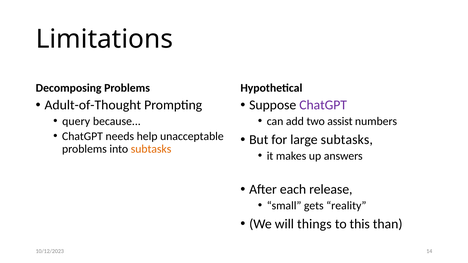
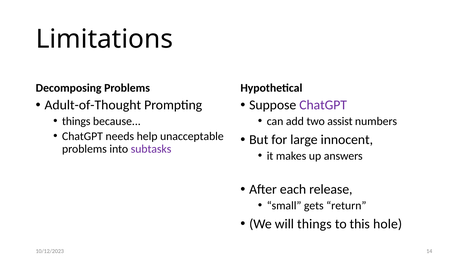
query at (76, 121): query -> things
large subtasks: subtasks -> innocent
subtasks at (151, 149) colour: orange -> purple
reality: reality -> return
than: than -> hole
